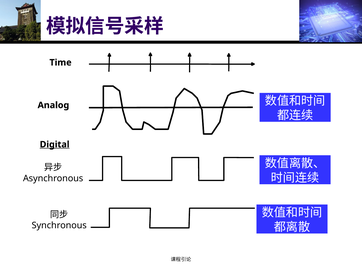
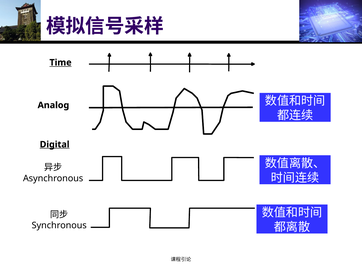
Time underline: none -> present
